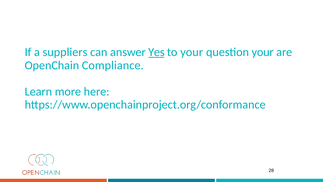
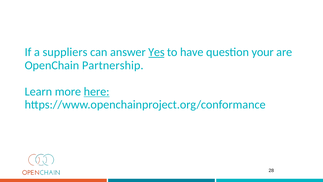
to your: your -> have
Compliance: Compliance -> Partnership
here underline: none -> present
